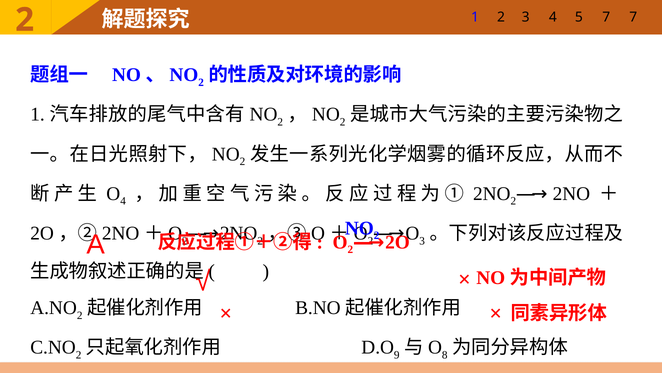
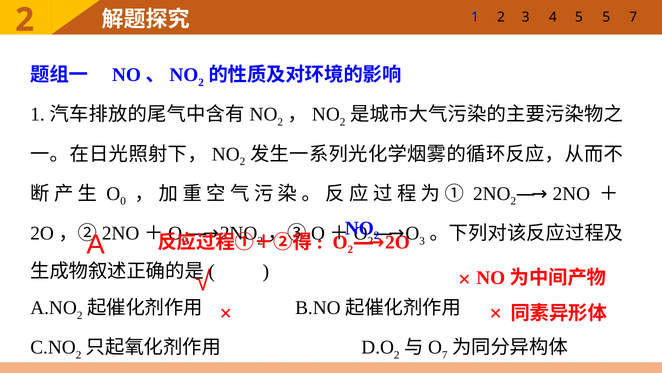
5 7: 7 -> 5
4 at (123, 201): 4 -> 0
9 at (397, 354): 9 -> 2
8 at (445, 354): 8 -> 7
